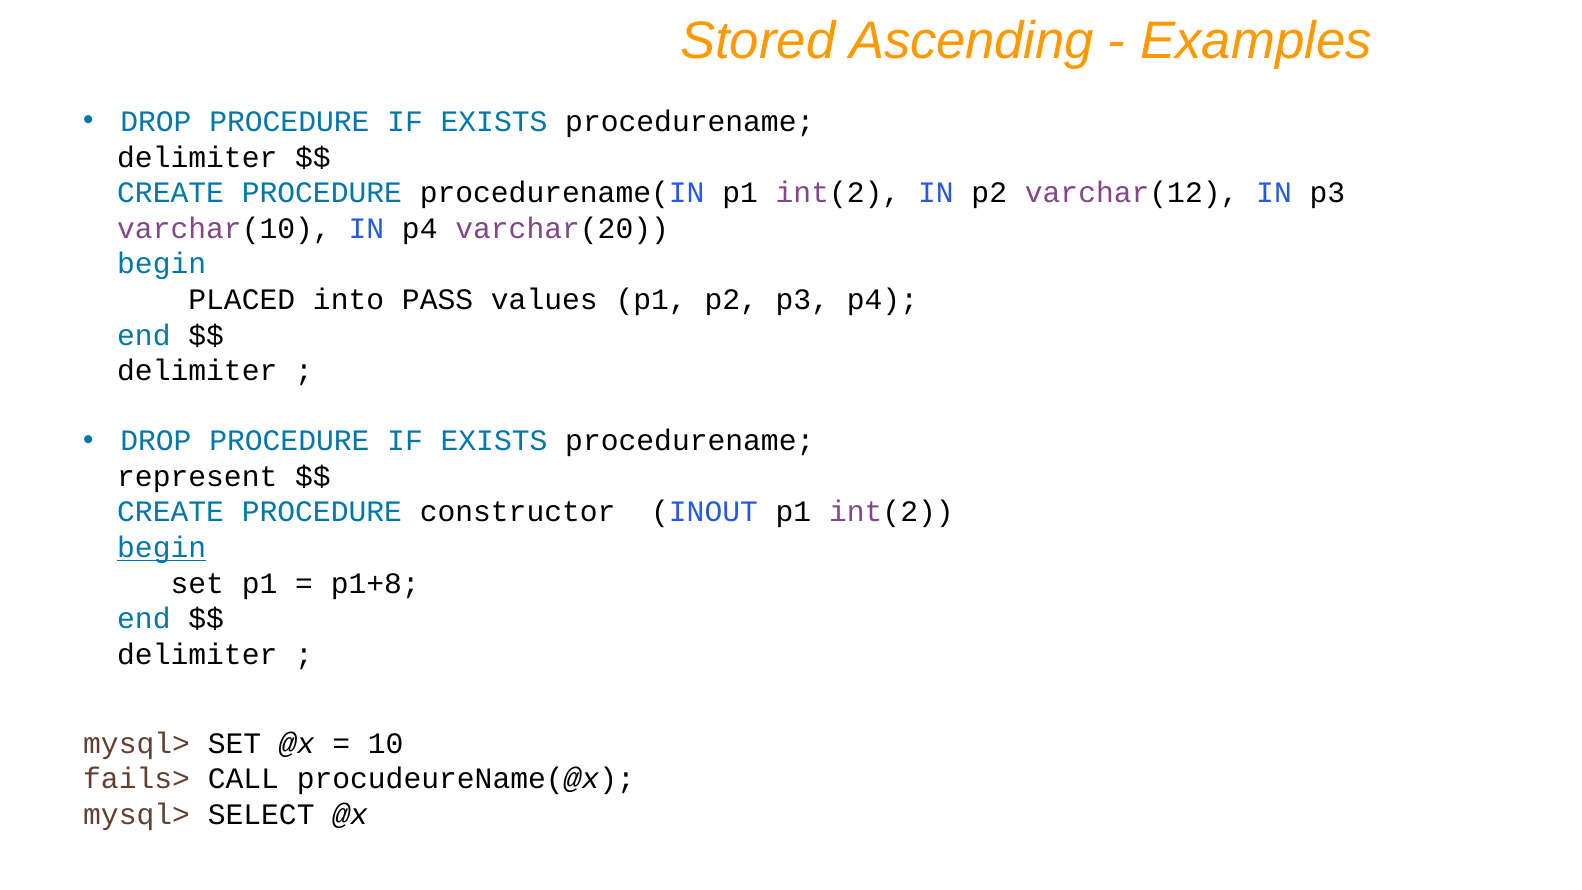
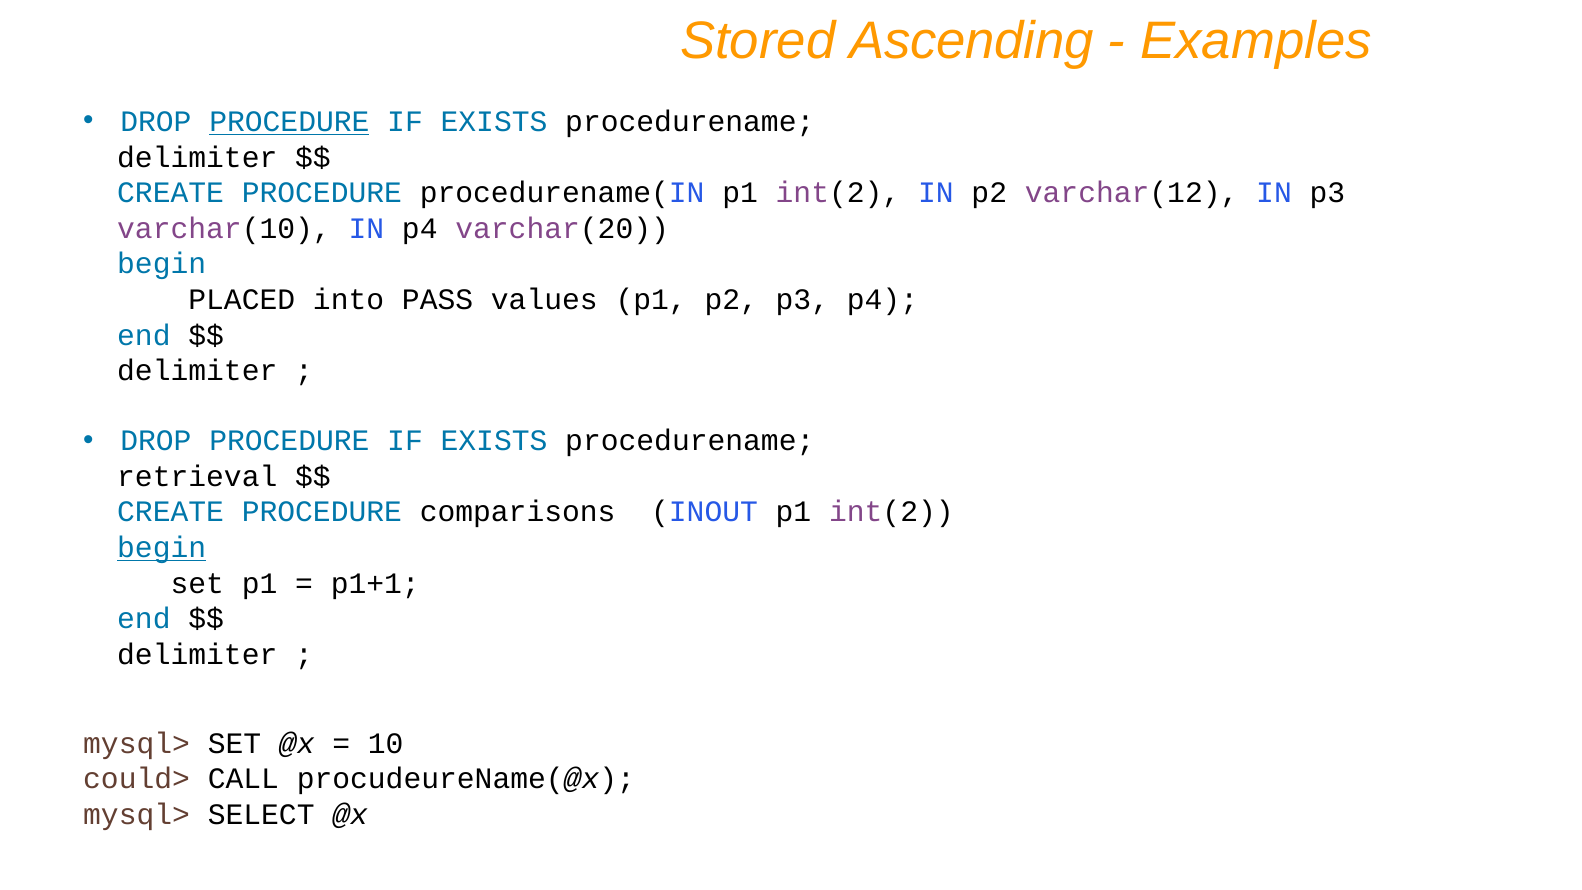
PROCEDURE at (289, 122) underline: none -> present
represent: represent -> retrieval
constructor: constructor -> comparisons
p1+8: p1+8 -> p1+1
fails>: fails> -> could>
